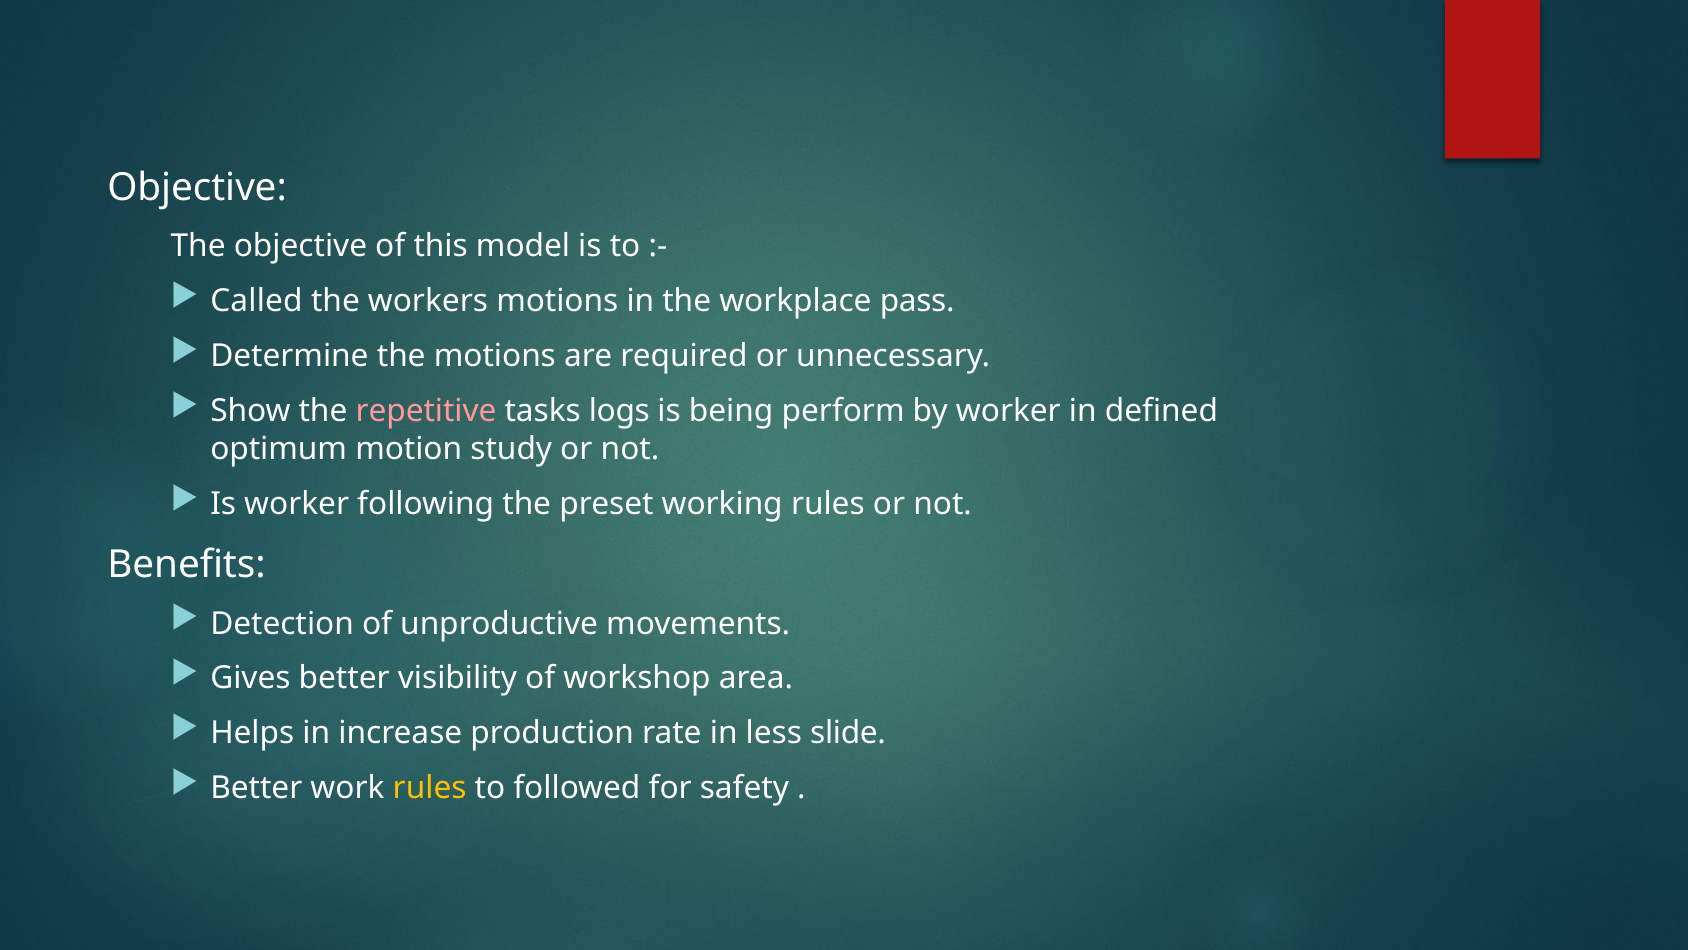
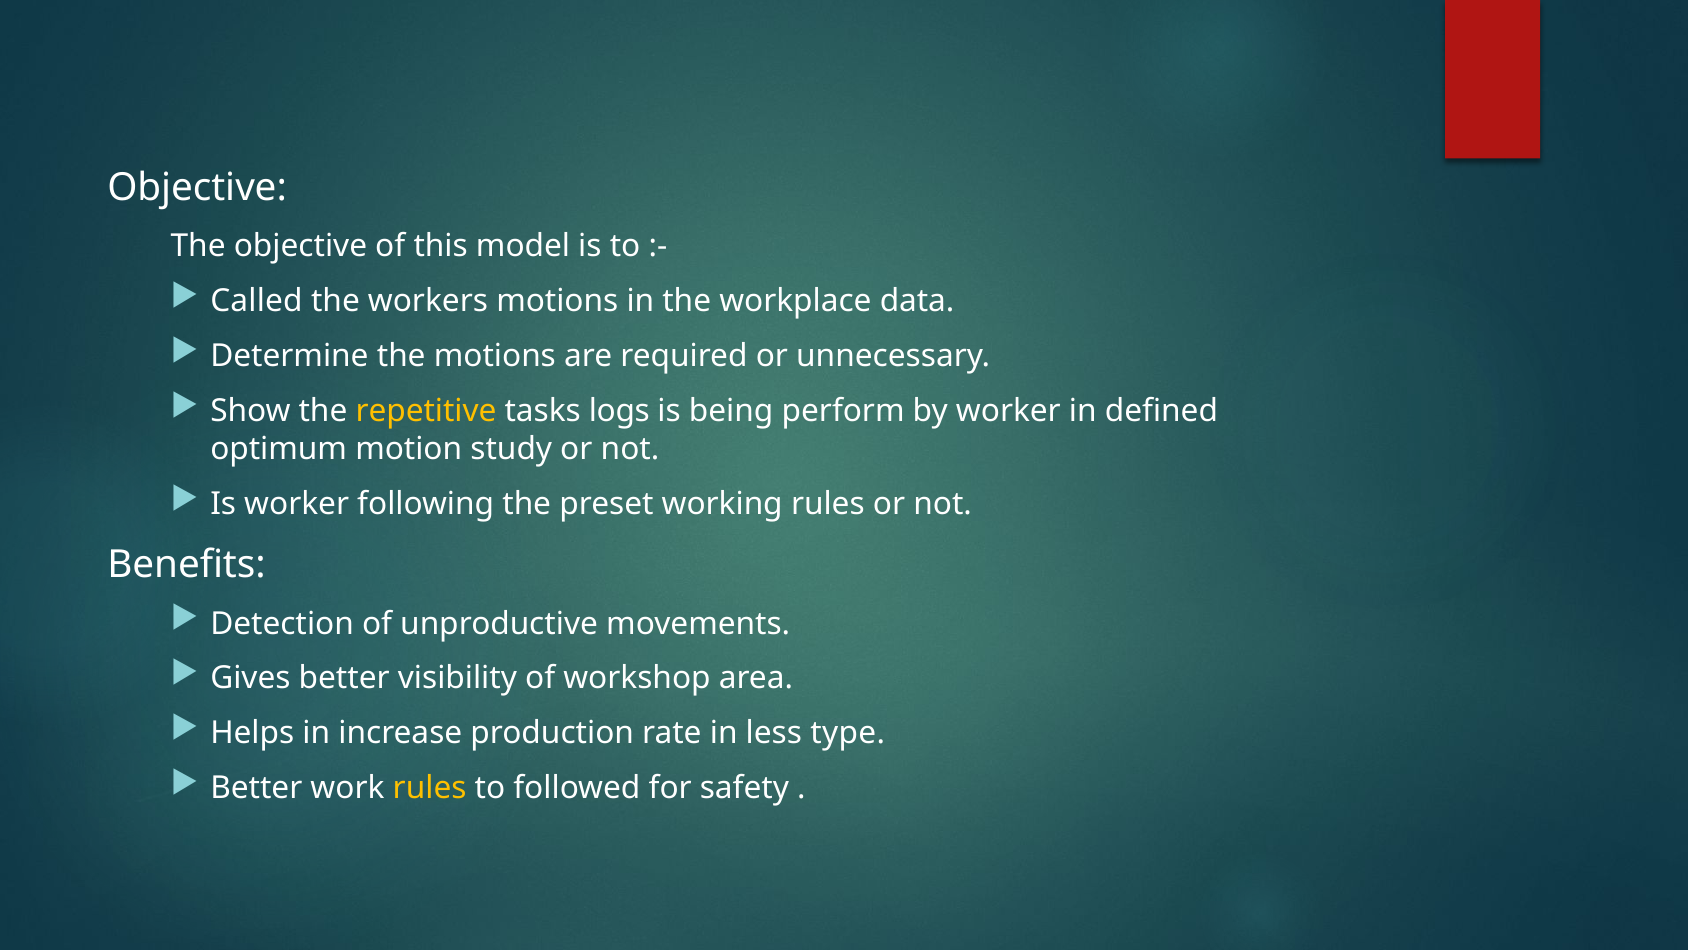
pass: pass -> data
repetitive colour: pink -> yellow
slide: slide -> type
